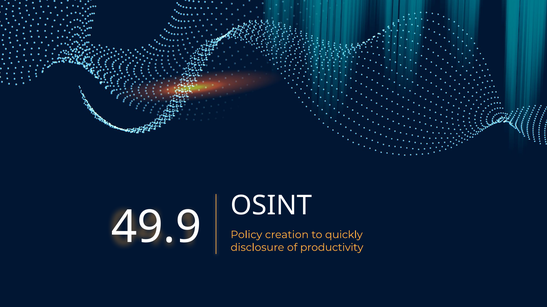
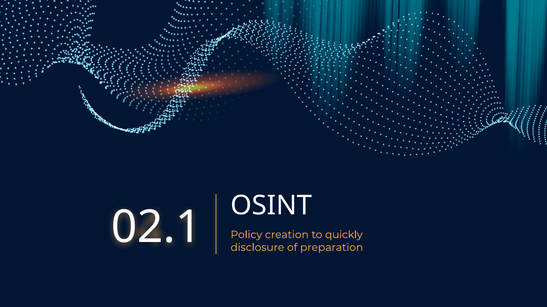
49.9: 49.9 -> 02.1
productivity: productivity -> preparation
